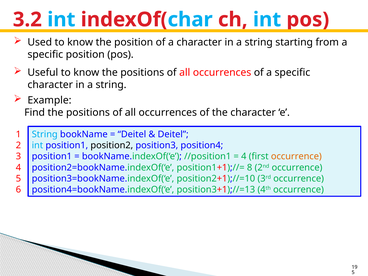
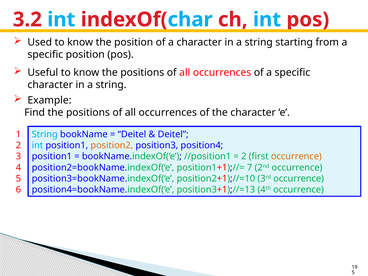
position2 colour: black -> orange
4 at (244, 156): 4 -> 2
8: 8 -> 7
